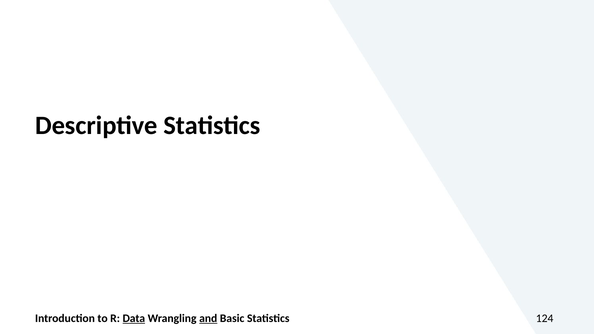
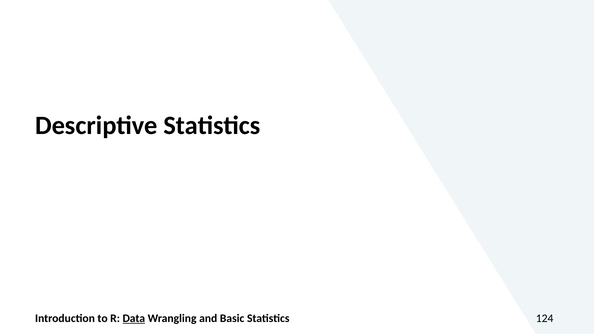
and underline: present -> none
